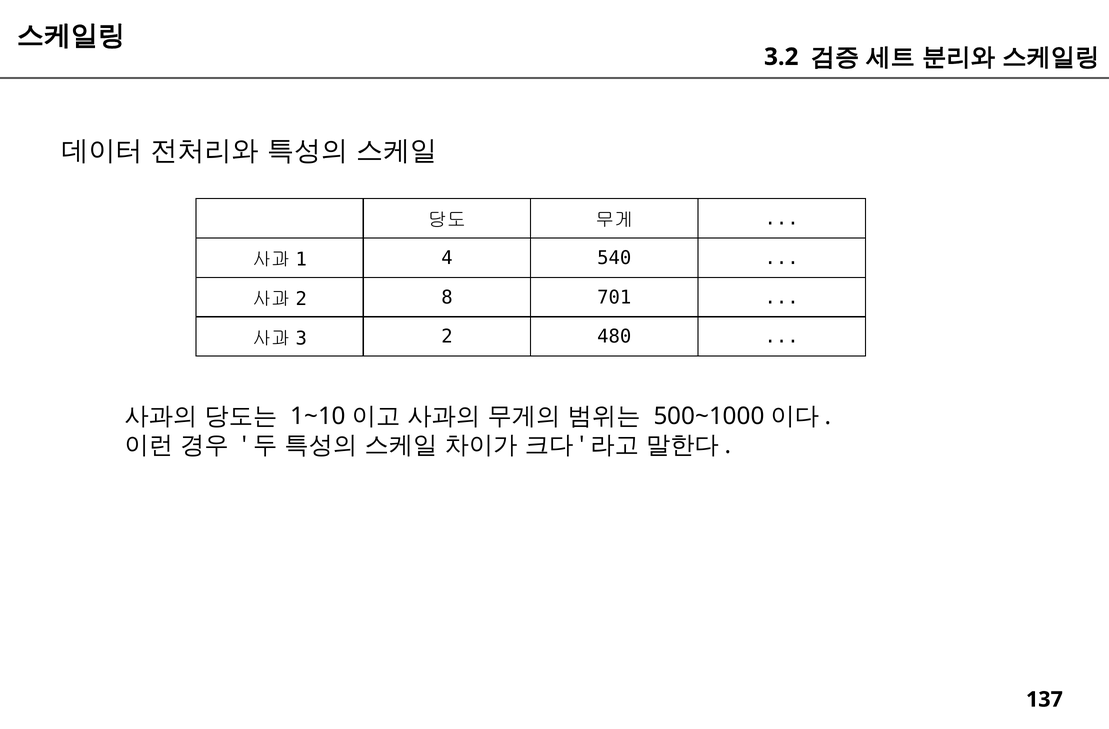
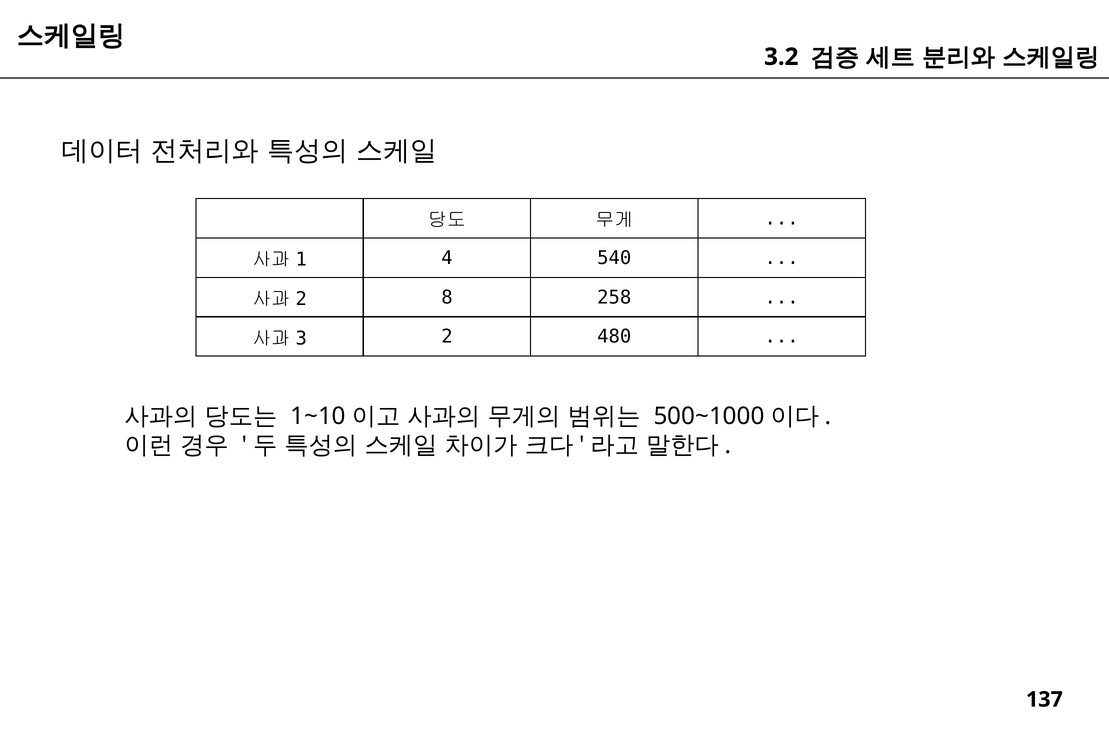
701: 701 -> 258
